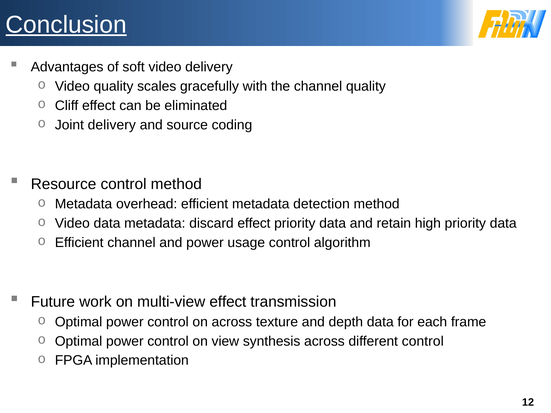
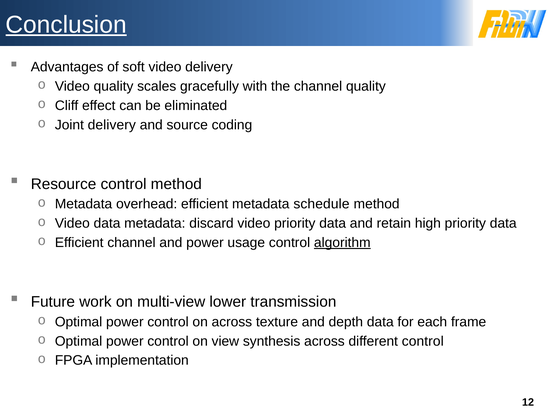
detection: detection -> schedule
discard effect: effect -> video
algorithm underline: none -> present
multi-view effect: effect -> lower
